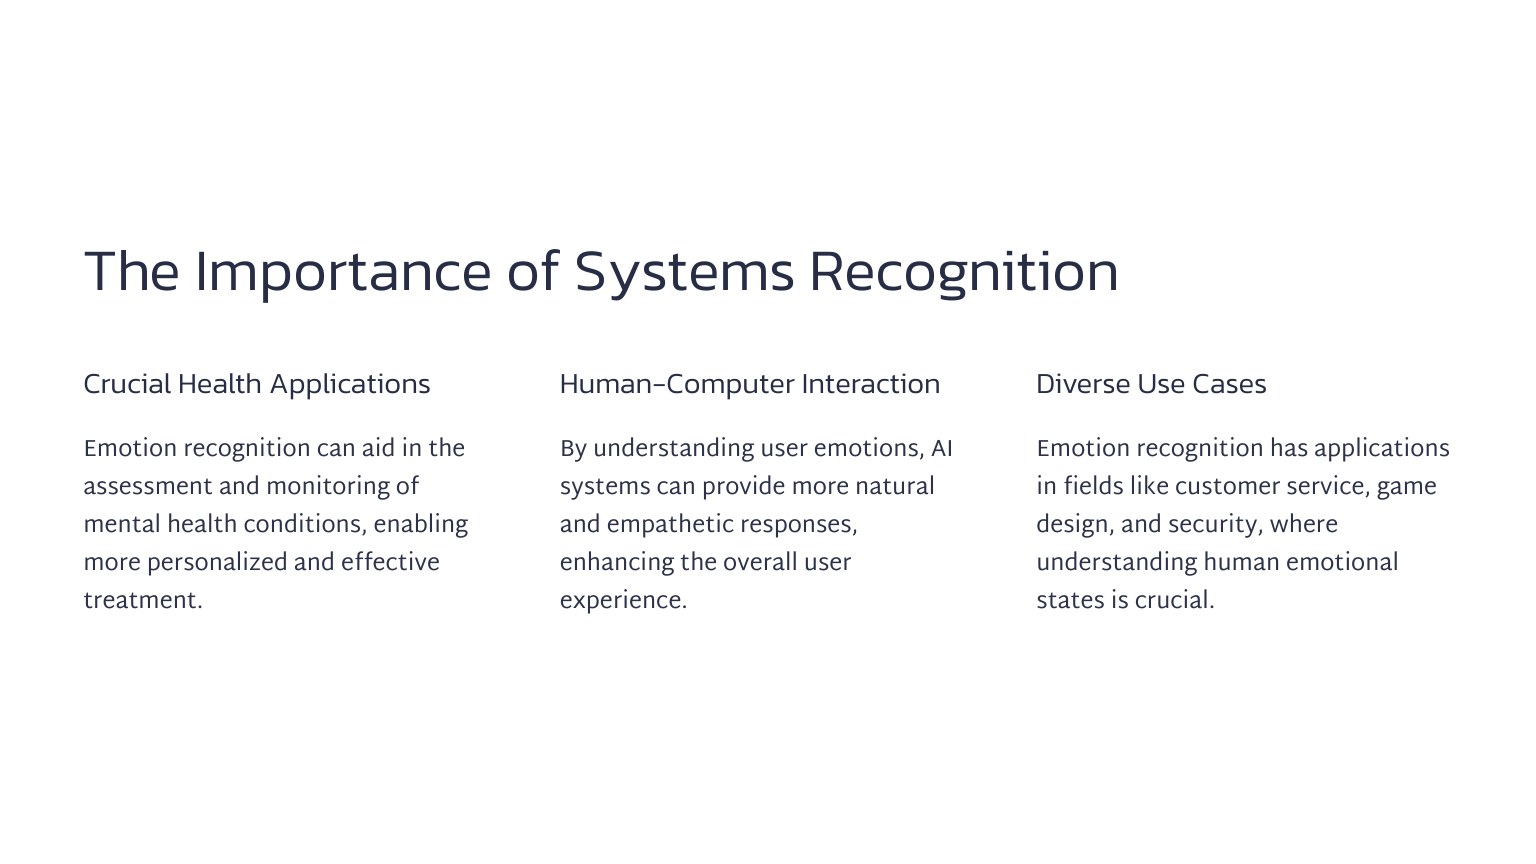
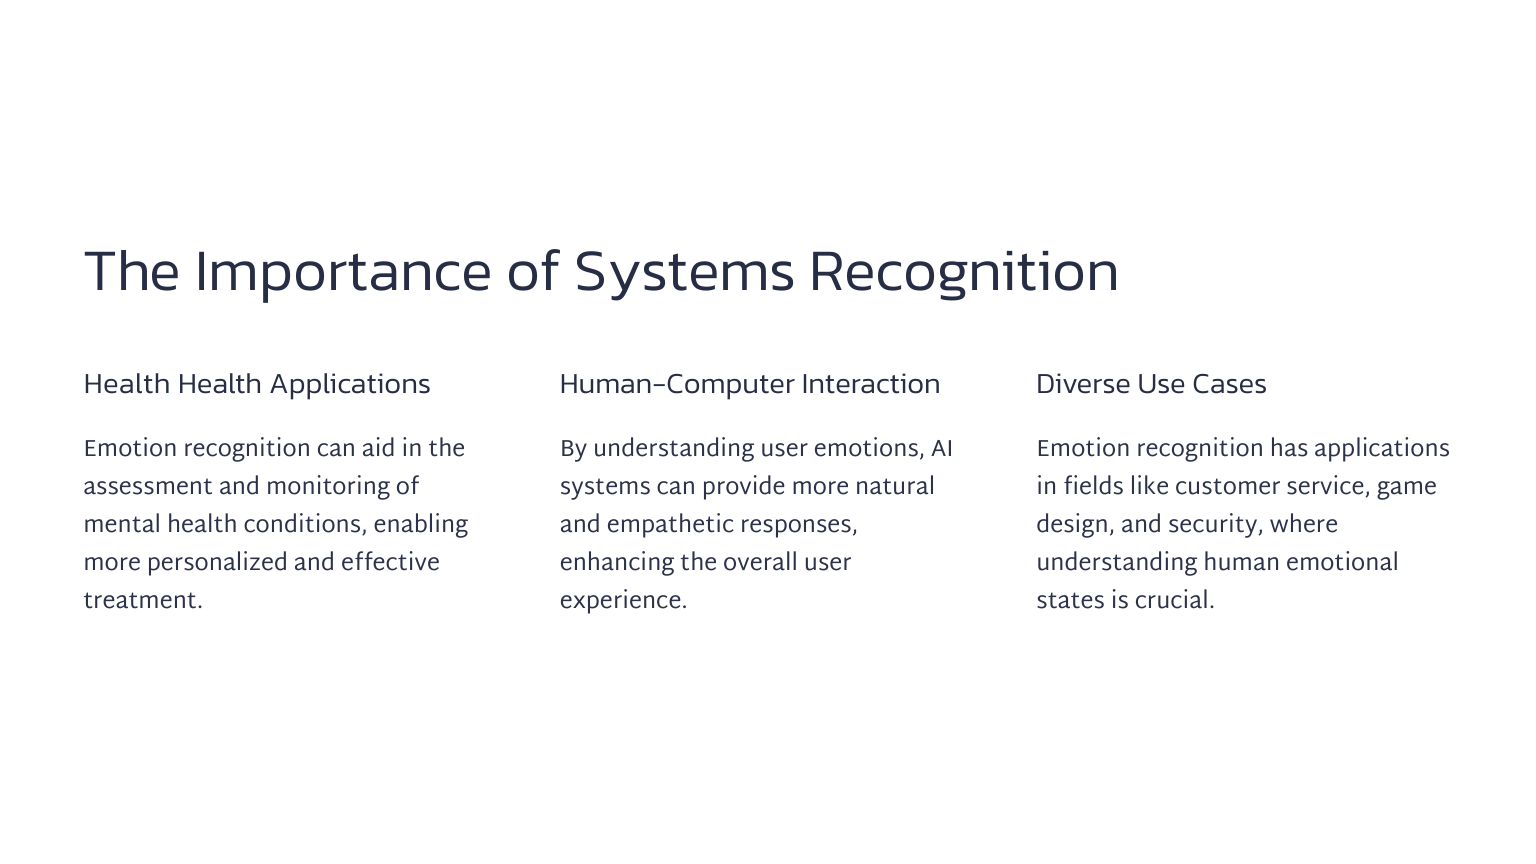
Crucial at (127, 384): Crucial -> Health
